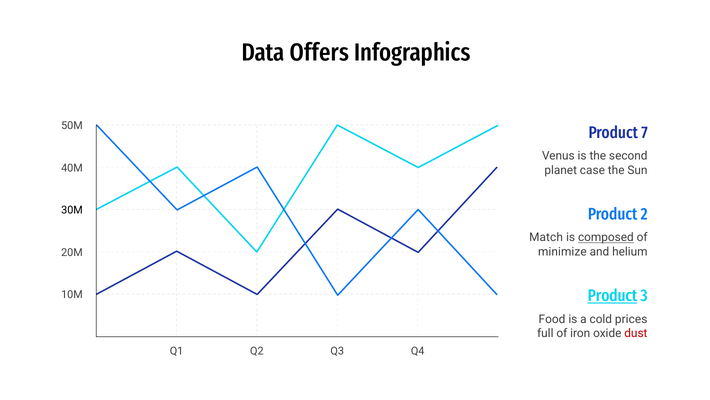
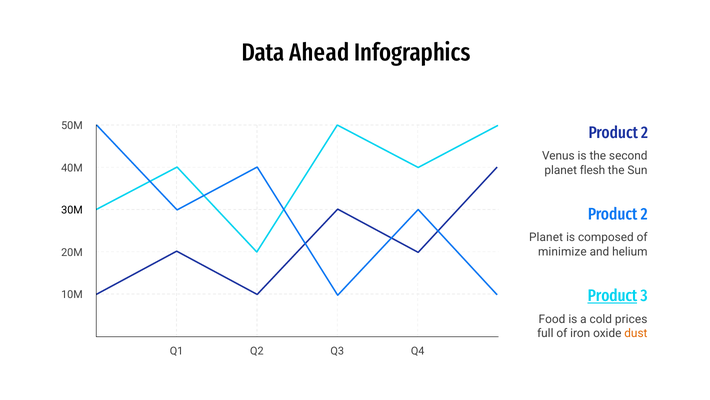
Offers: Offers -> Ahead
7 at (644, 132): 7 -> 2
case: case -> flesh
Match at (546, 237): Match -> Planet
composed underline: present -> none
dust colour: red -> orange
